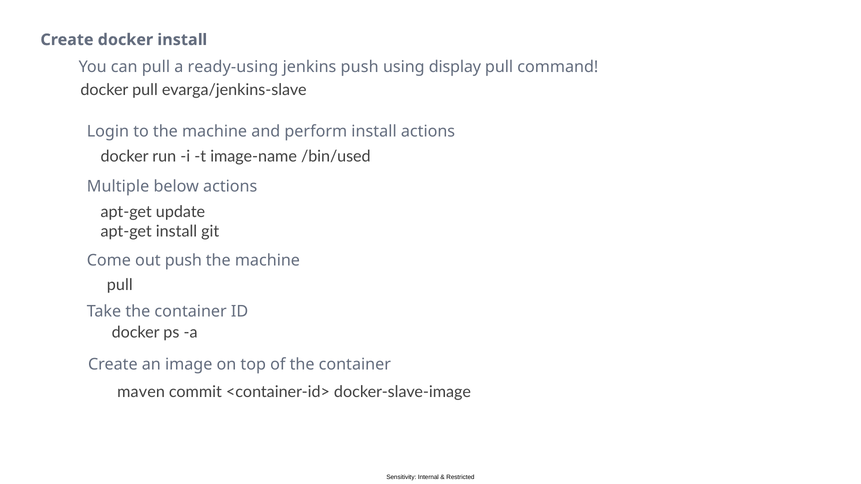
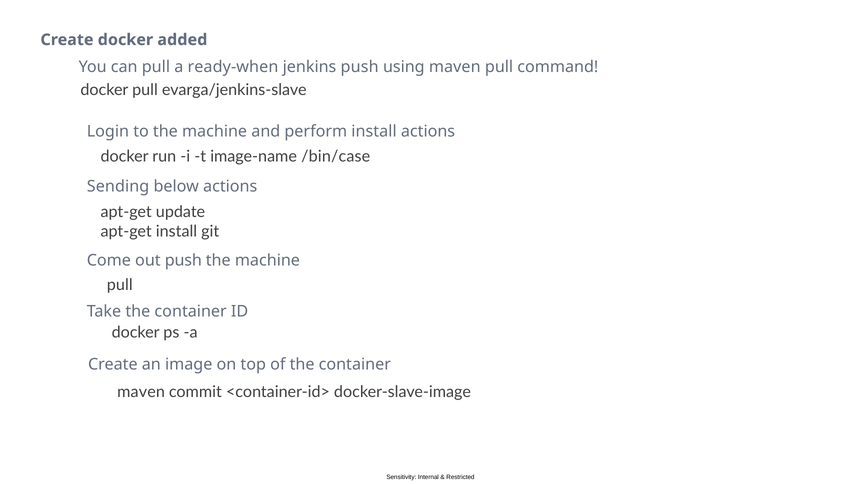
docker install: install -> added
ready-using: ready-using -> ready-when
using display: display -> maven
/bin/used: /bin/used -> /bin/case
Multiple: Multiple -> Sending
